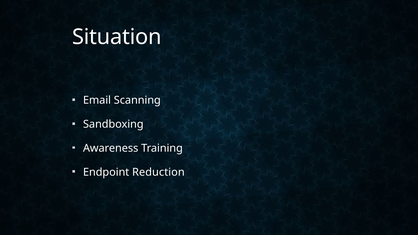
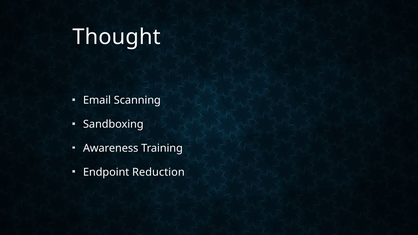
Situation: Situation -> Thought
